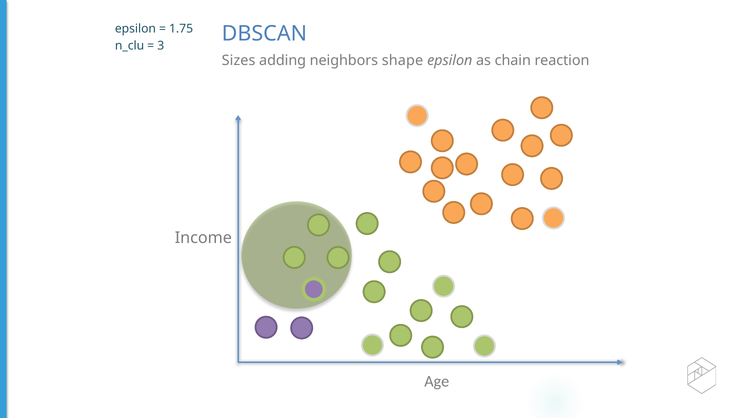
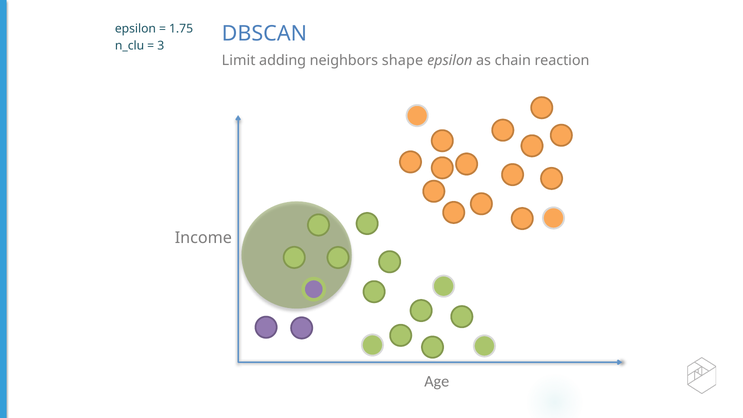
Sizes: Sizes -> Limit
